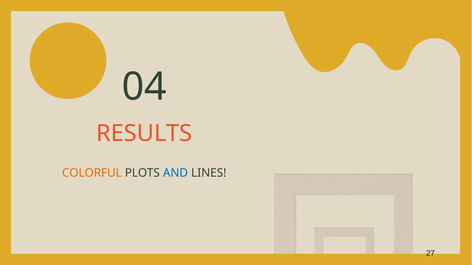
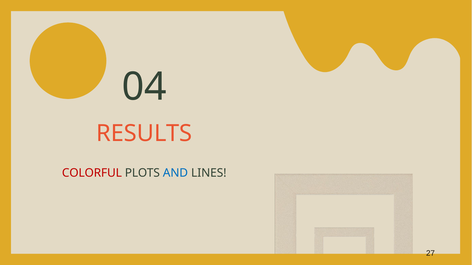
COLORFUL colour: orange -> red
